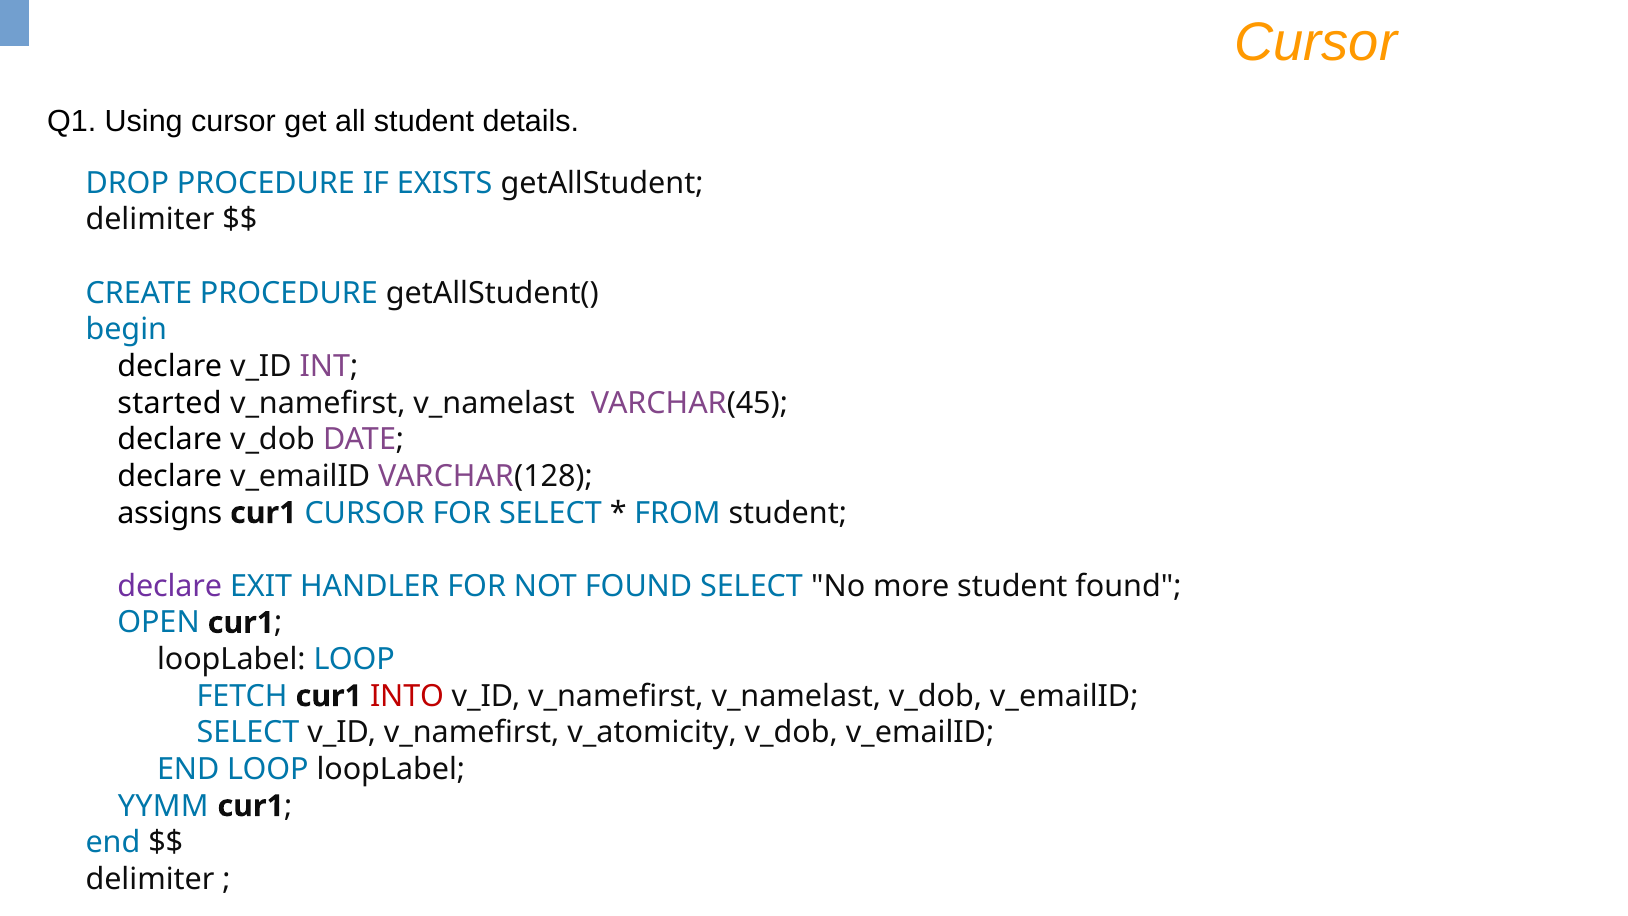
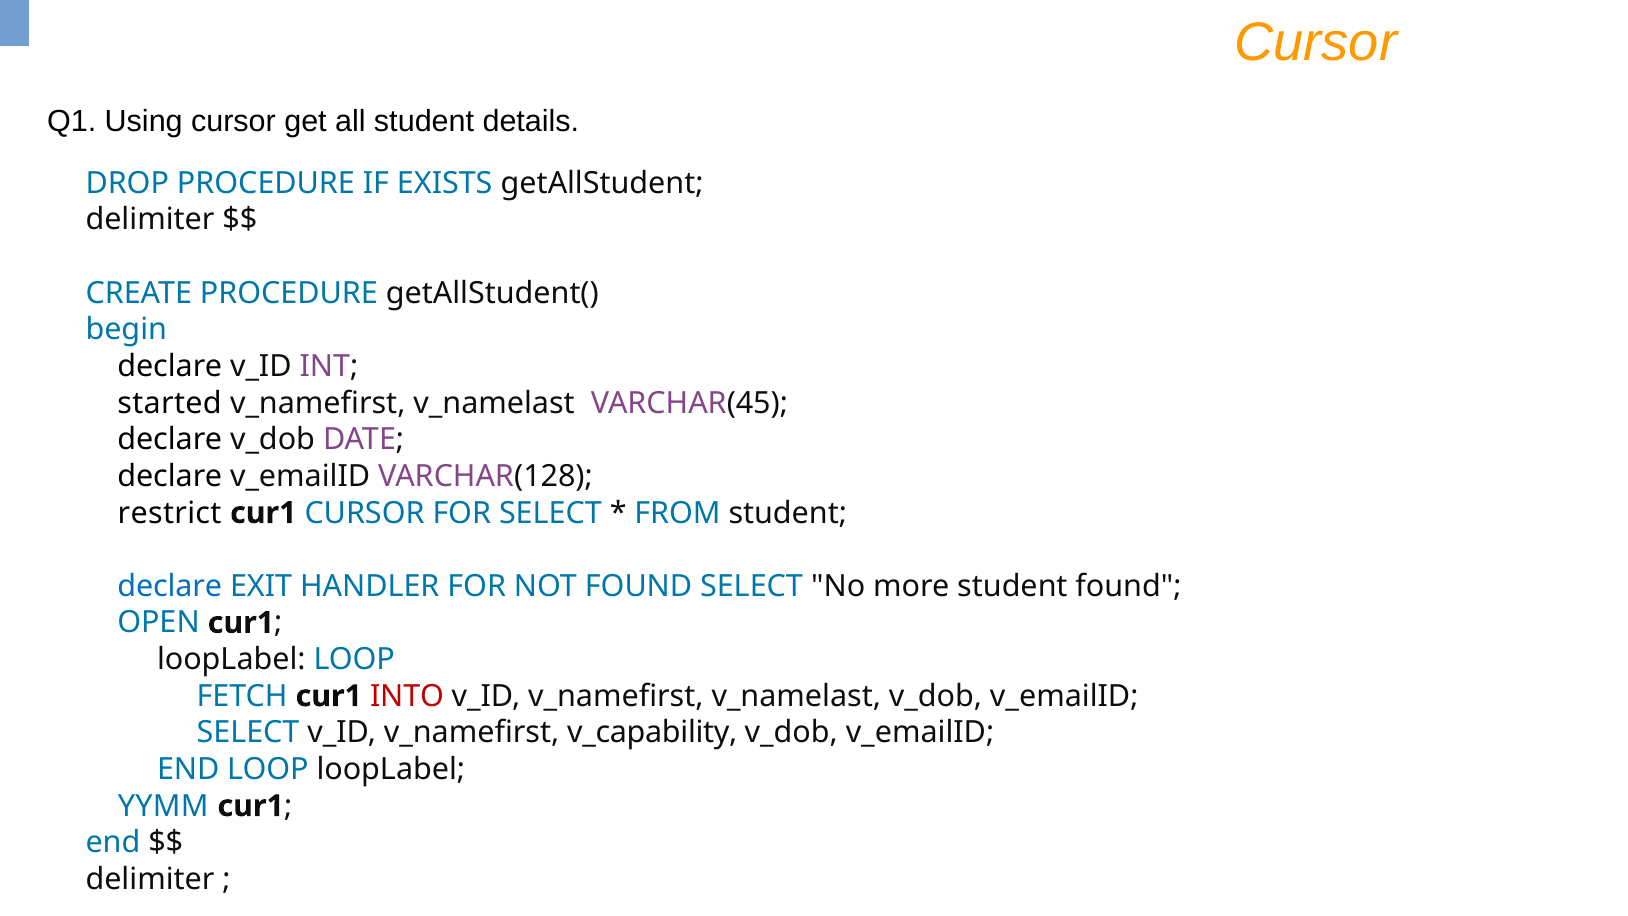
assigns: assigns -> restrict
declare at (170, 586) colour: purple -> blue
v_atomicity: v_atomicity -> v_capability
